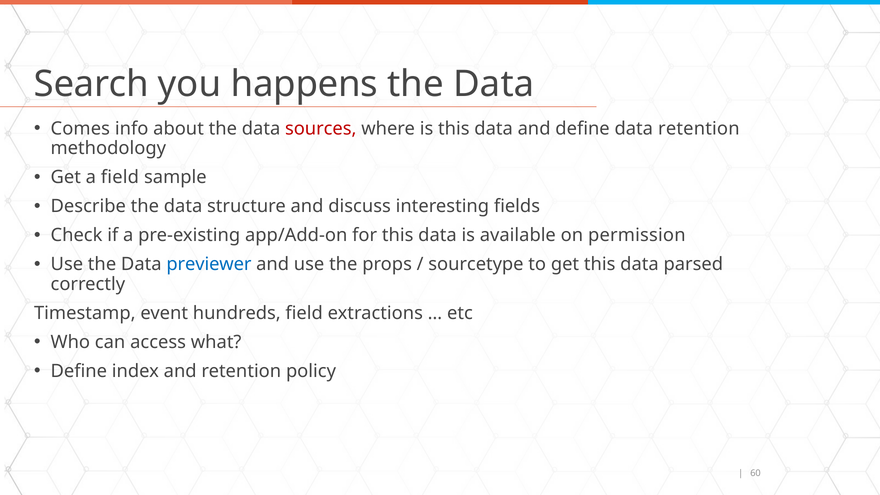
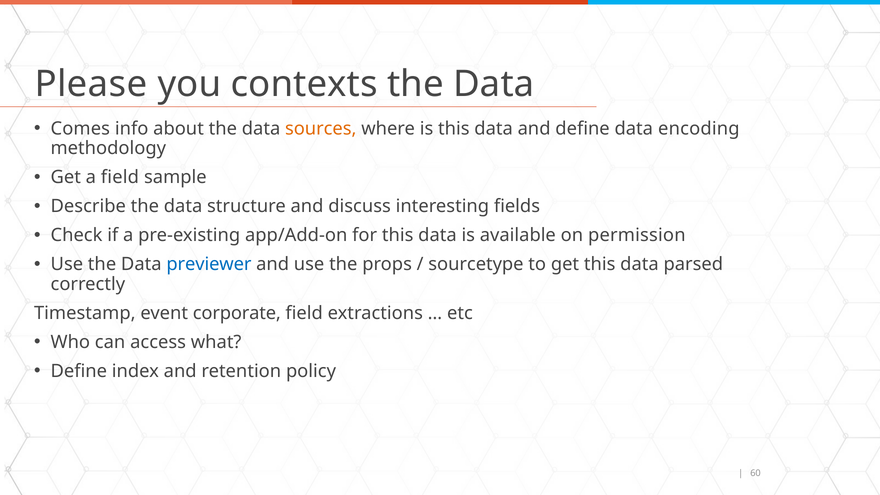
Search: Search -> Please
happens: happens -> contexts
sources colour: red -> orange
data retention: retention -> encoding
hundreds: hundreds -> corporate
